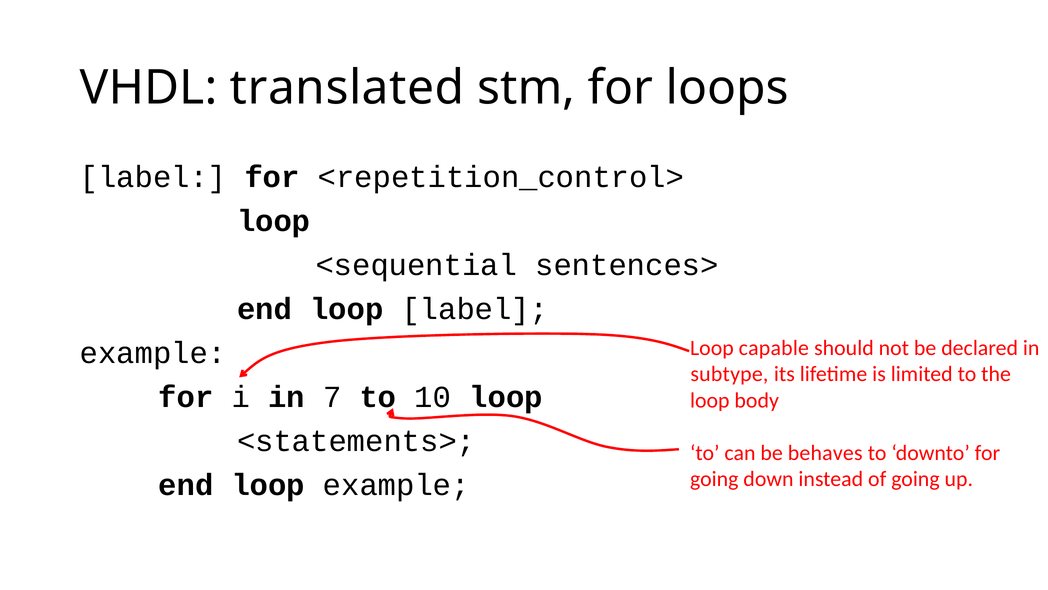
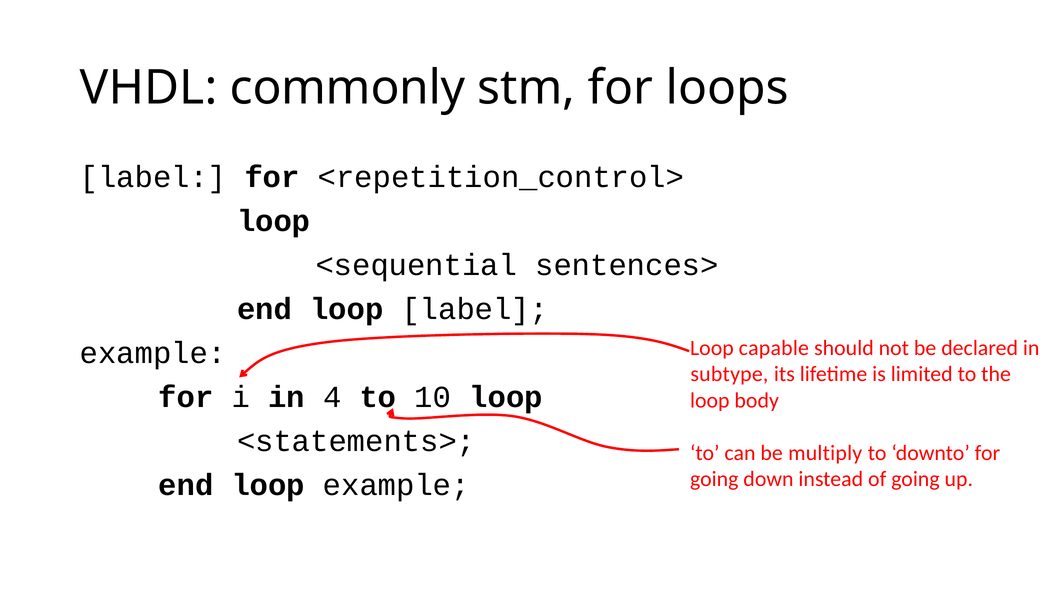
translated: translated -> commonly
7: 7 -> 4
behaves: behaves -> multiply
